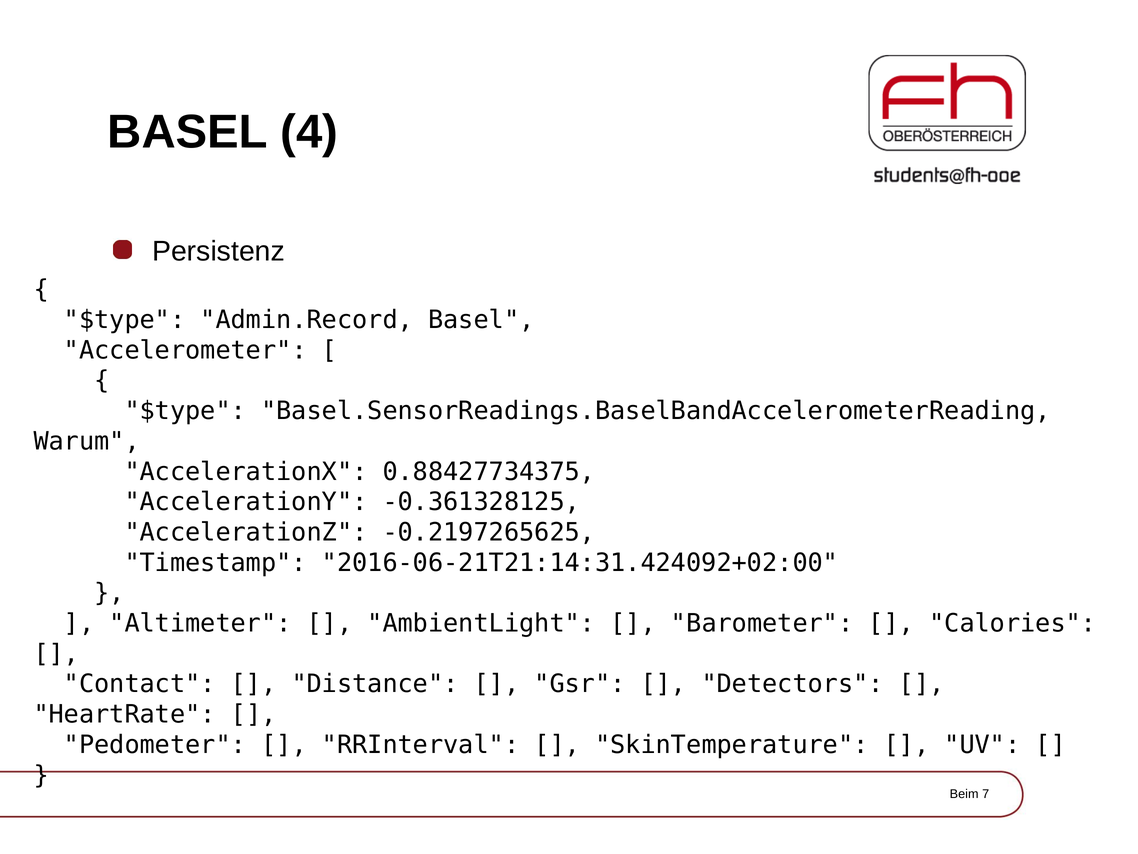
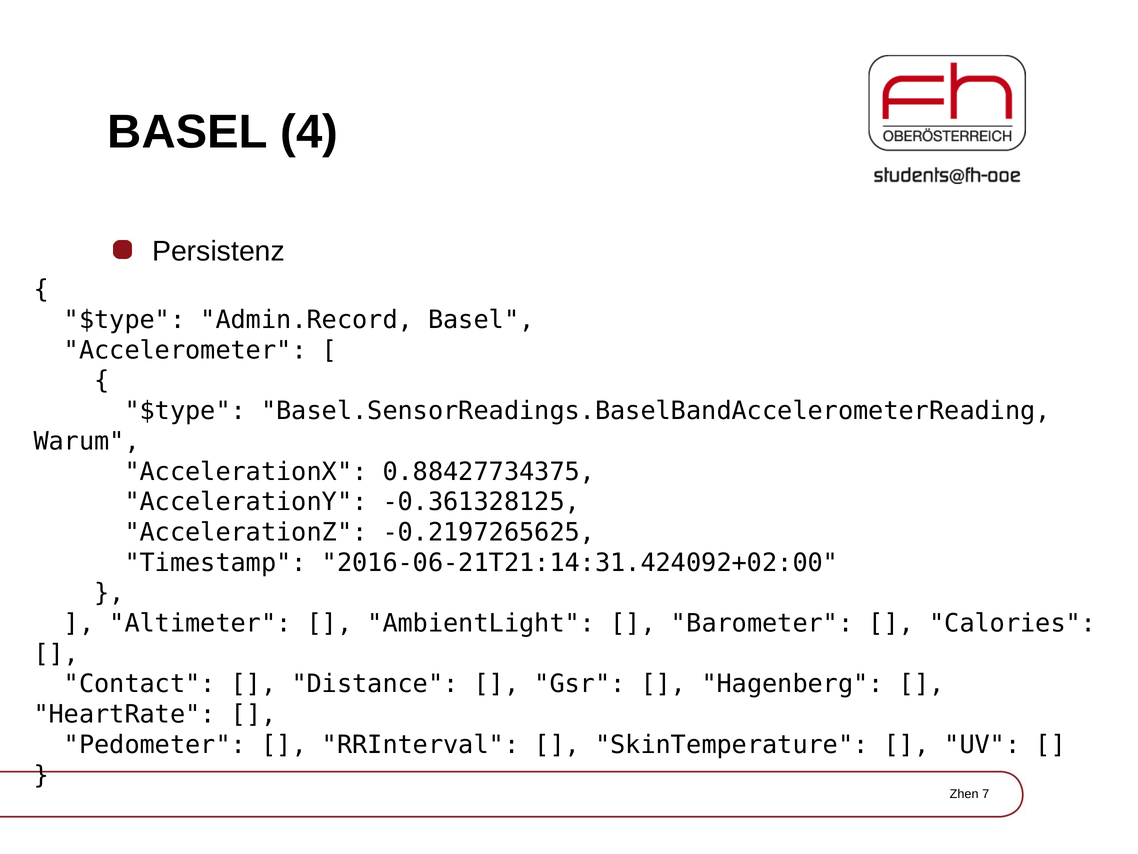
Detectors: Detectors -> Hagenberg
Beim: Beim -> Zhen
